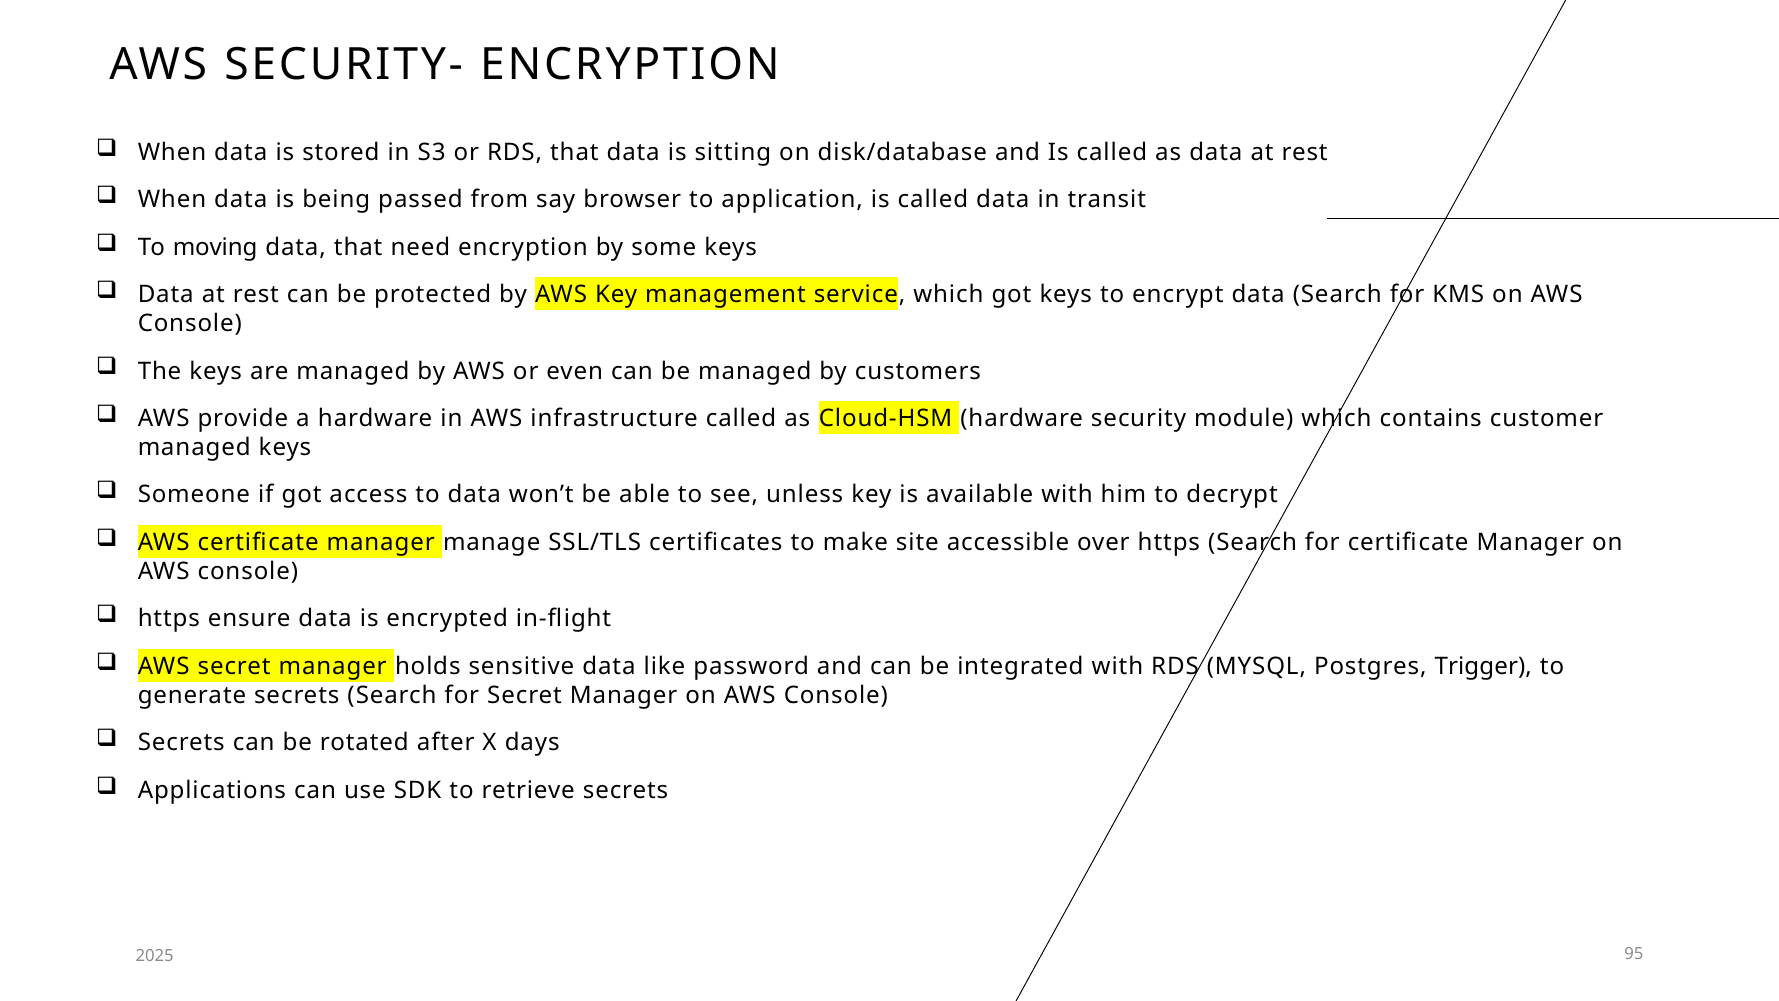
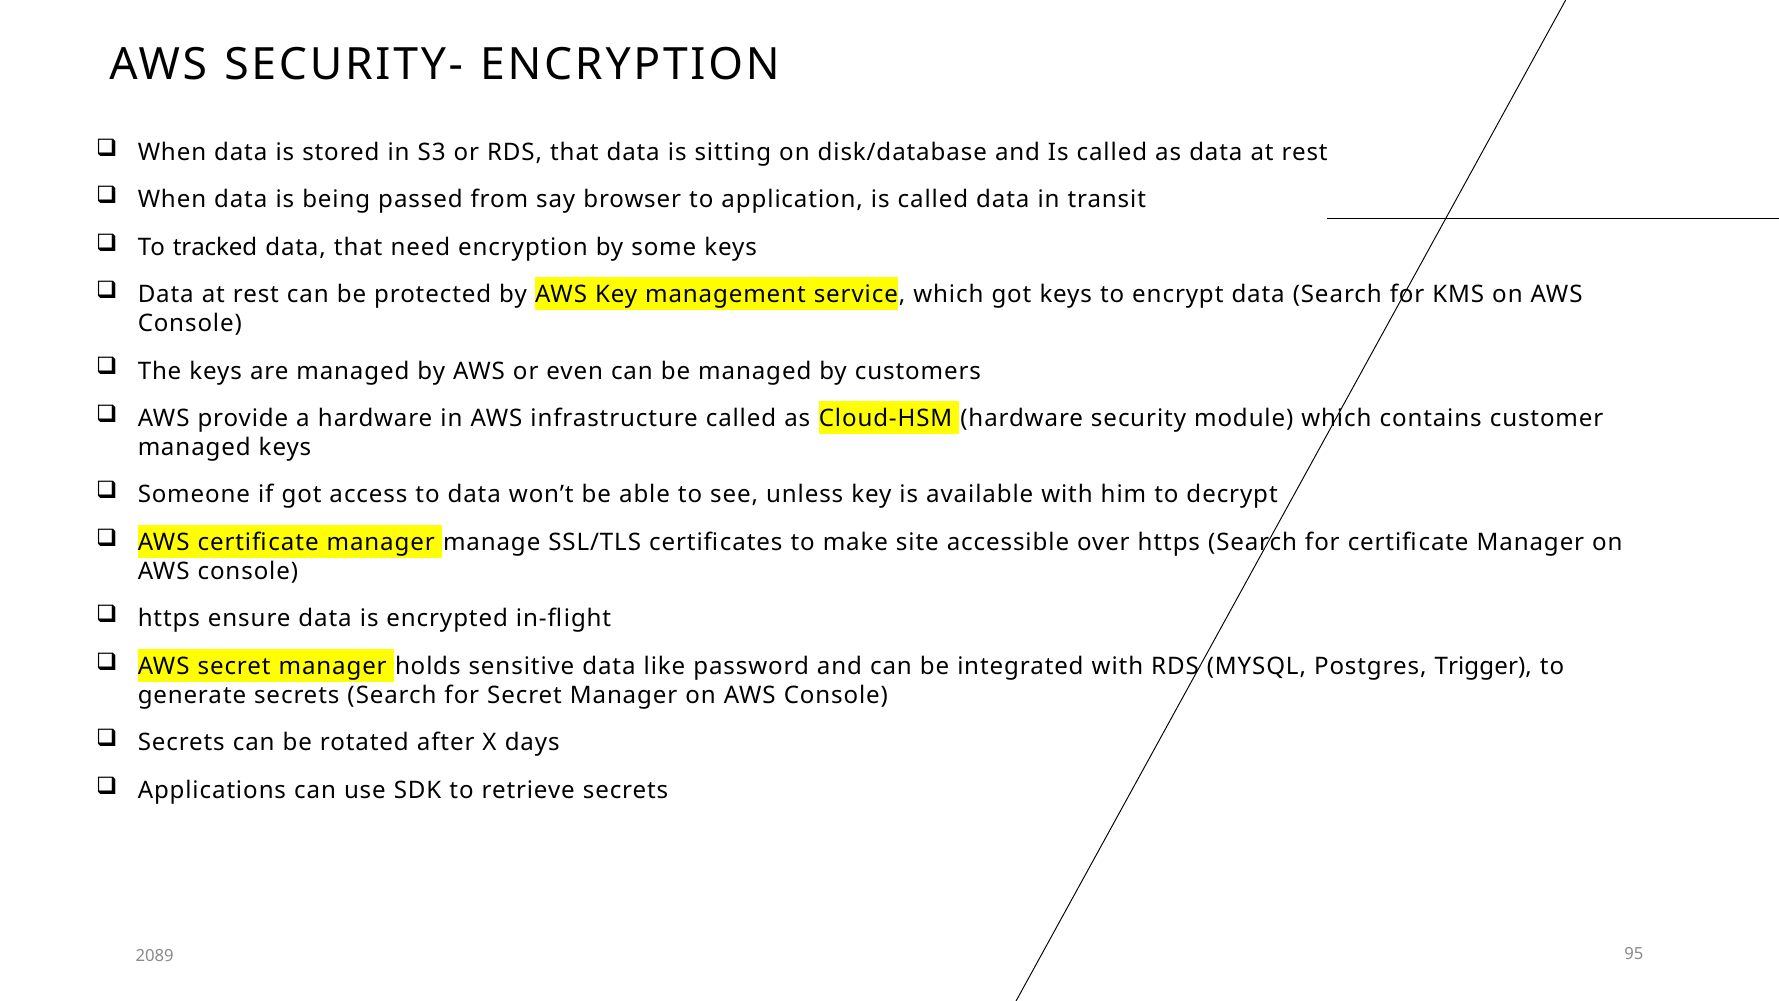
moving: moving -> tracked
2025: 2025 -> 2089
